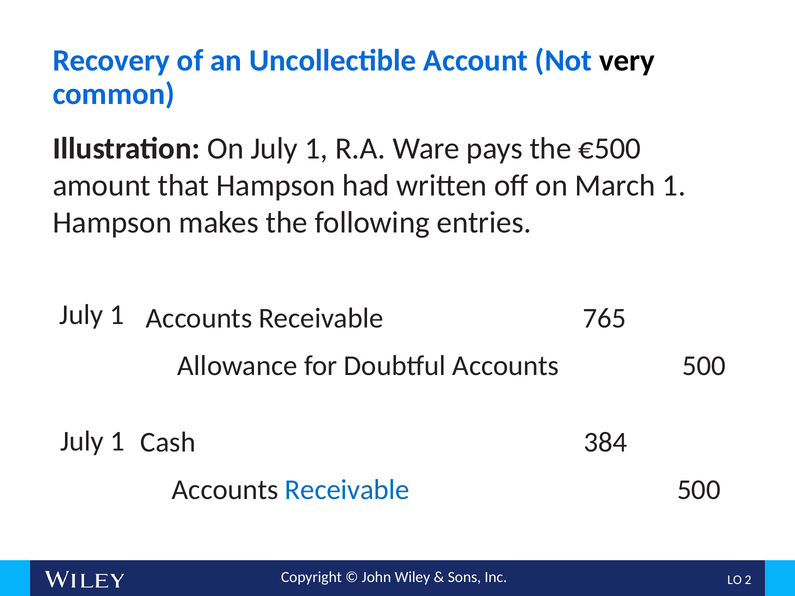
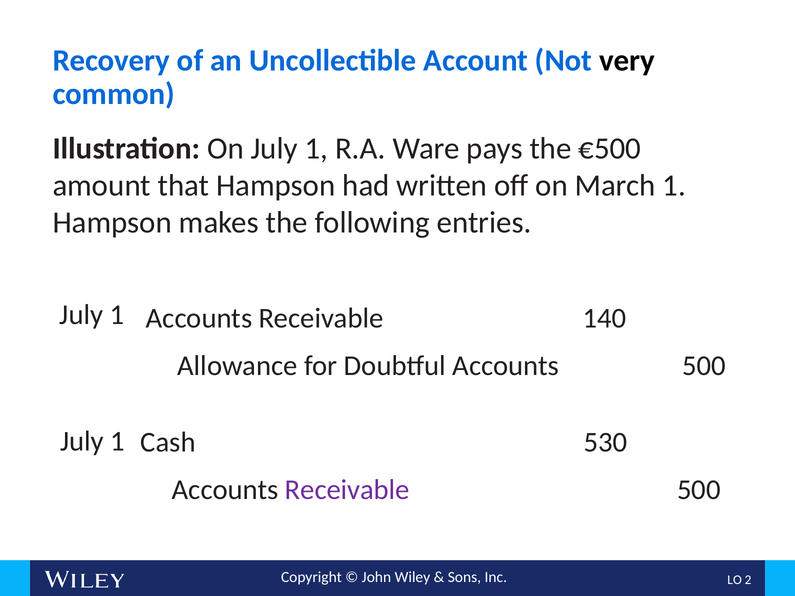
765: 765 -> 140
384: 384 -> 530
Receivable at (347, 490) colour: blue -> purple
